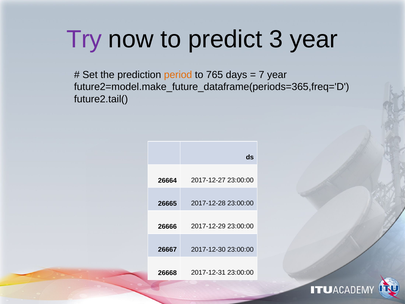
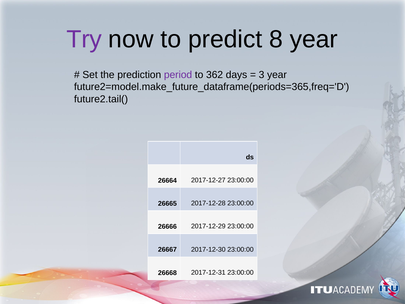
3: 3 -> 8
period colour: orange -> purple
765: 765 -> 362
7: 7 -> 3
